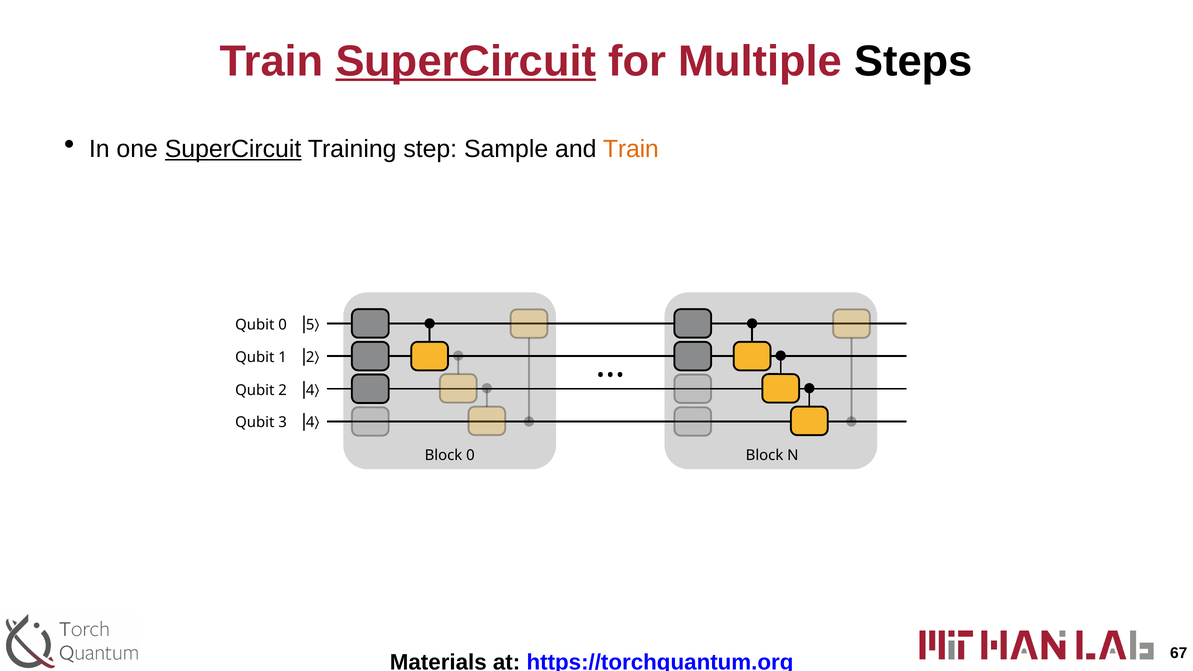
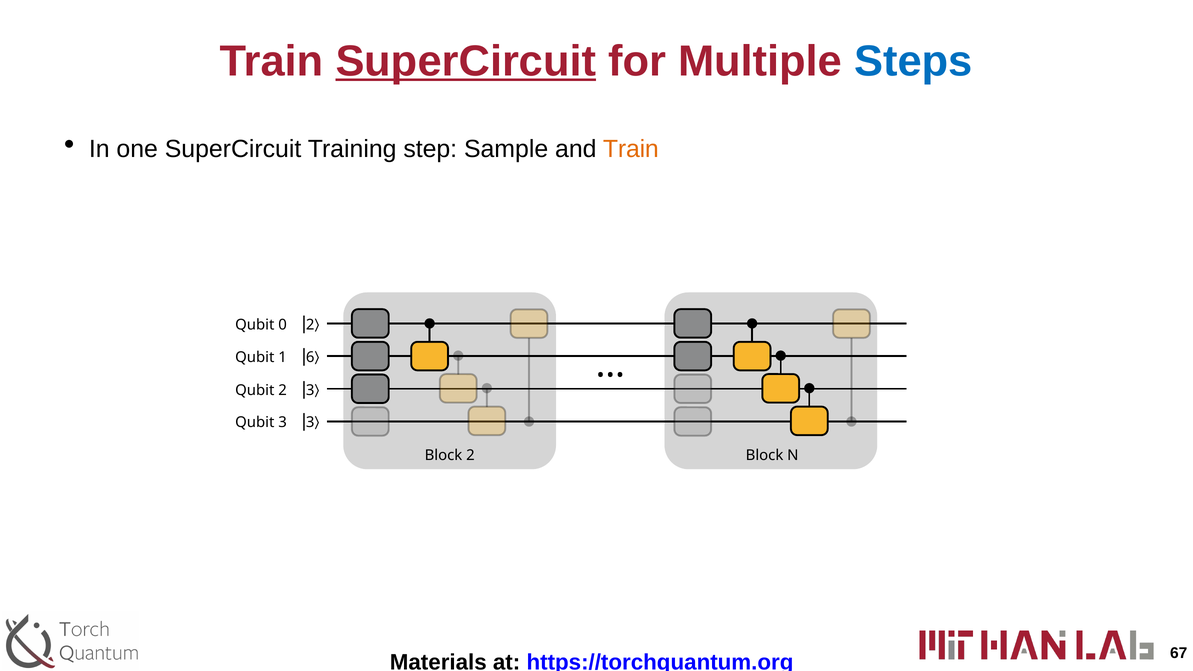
Steps colour: black -> blue
SuperCircuit at (233, 149) underline: present -> none
0 5: 5 -> 2
1 2: 2 -> 6
2 4: 4 -> 3
3 4: 4 -> 3
Block 0: 0 -> 2
